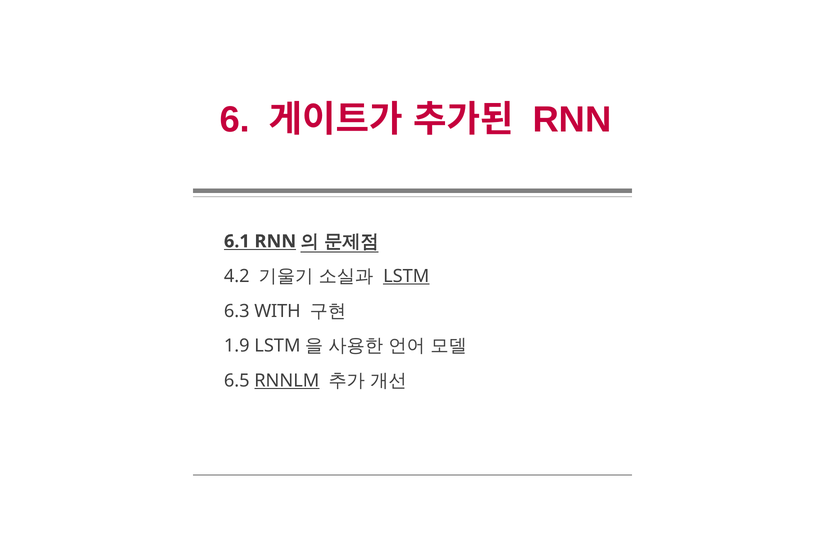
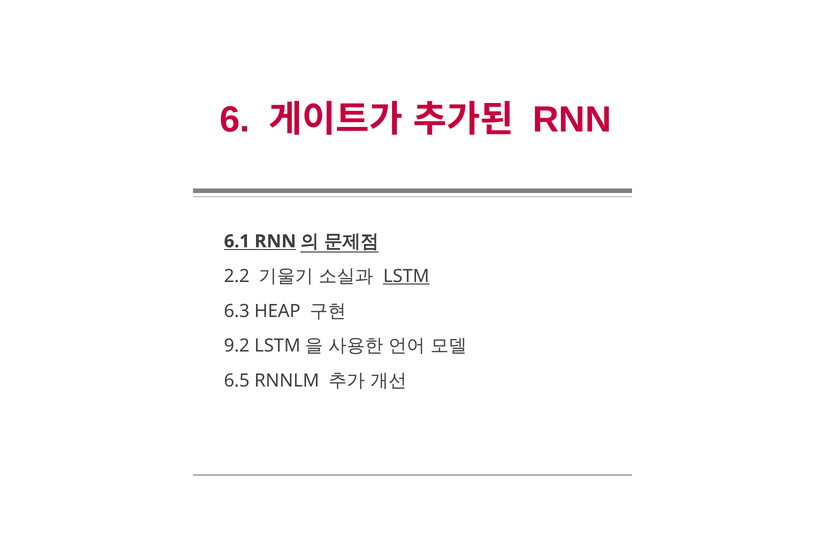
4.2: 4.2 -> 2.2
WITH: WITH -> HEAP
1.9: 1.9 -> 9.2
RNNLM underline: present -> none
